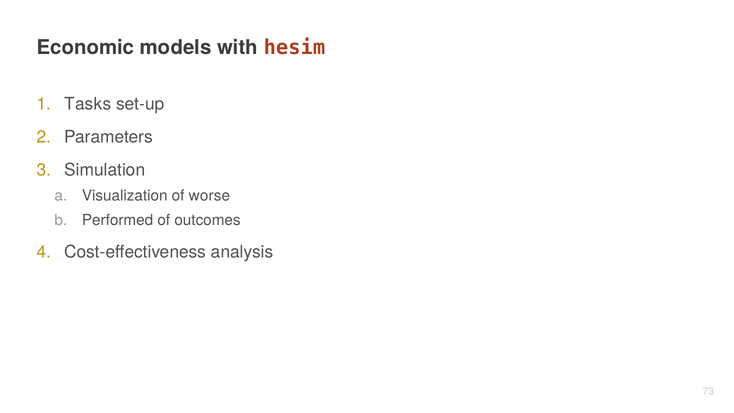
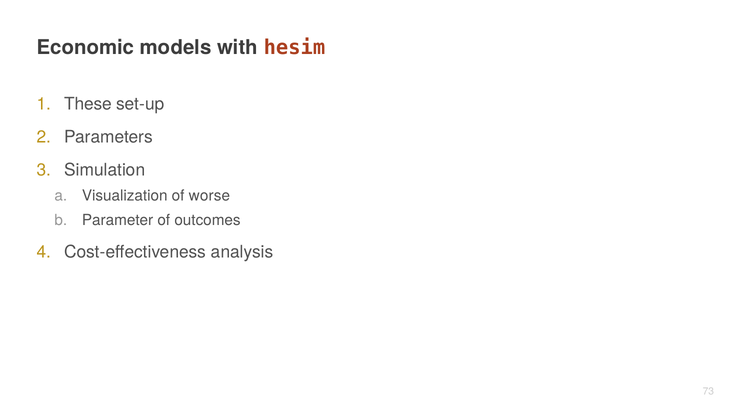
Tasks: Tasks -> These
Performed: Performed -> Parameter
